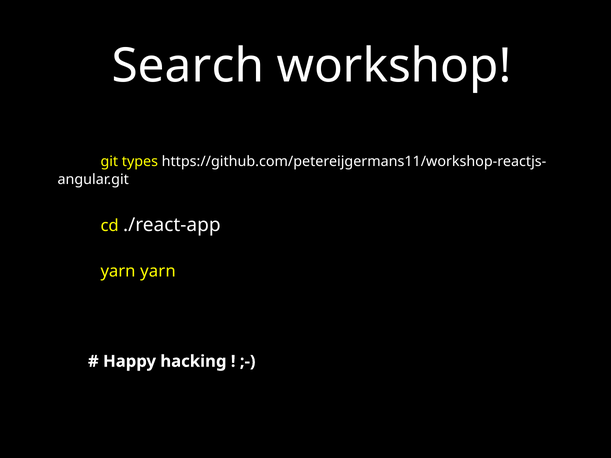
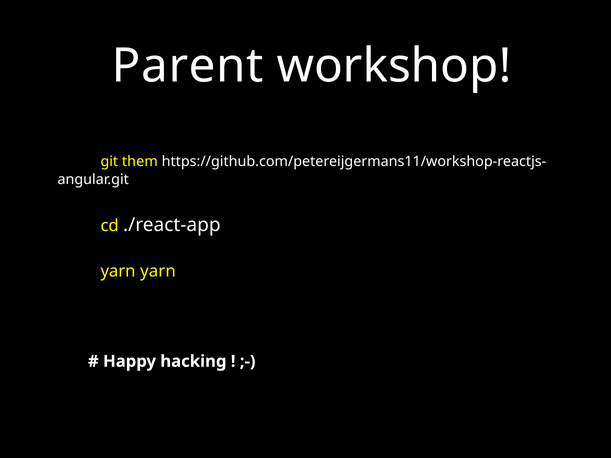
Search: Search -> Parent
types: types -> them
